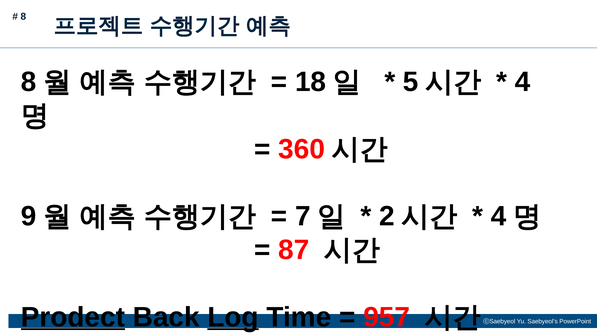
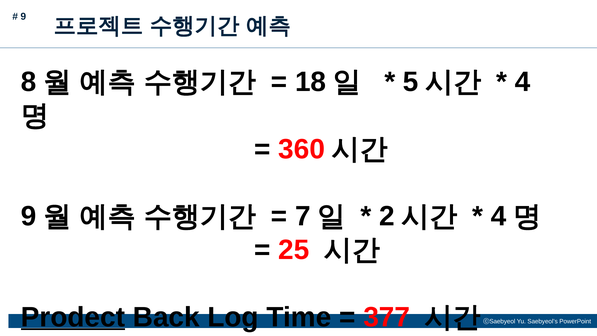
8 at (23, 17): 8 -> 9
87: 87 -> 25
Log underline: present -> none
957: 957 -> 377
